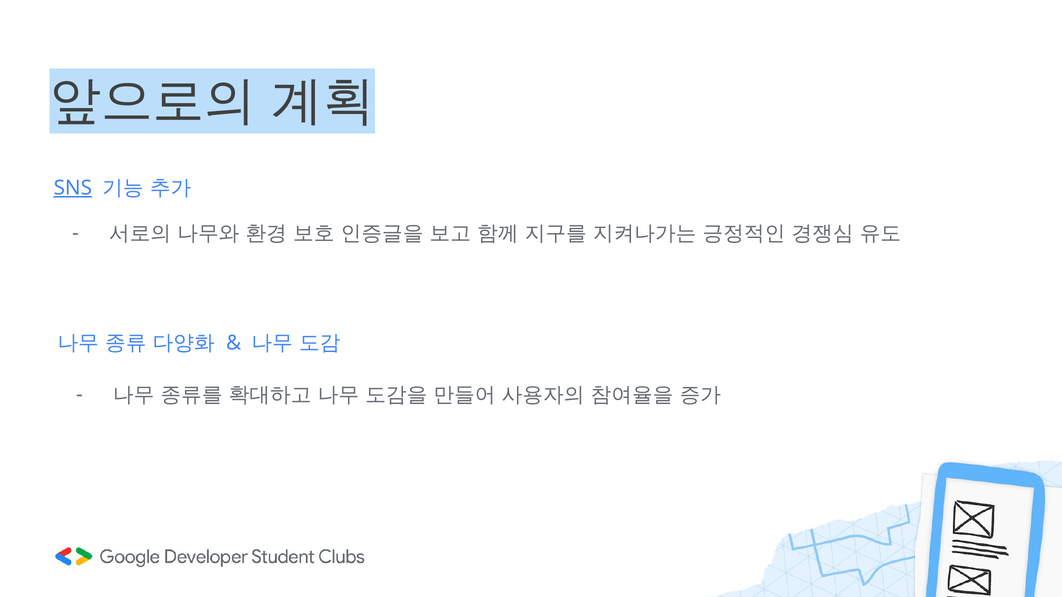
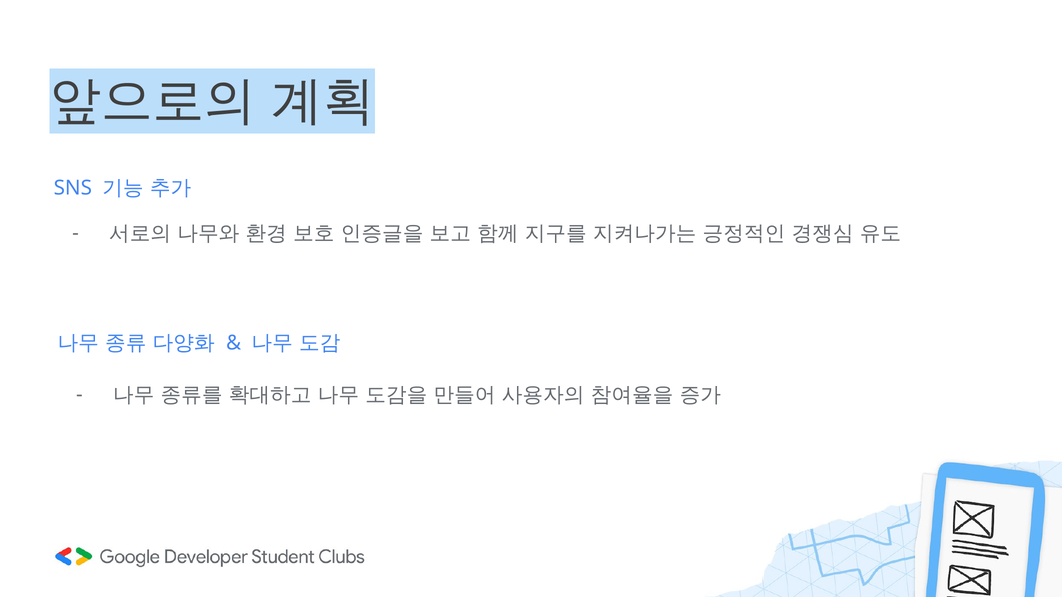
SNS underline: present -> none
